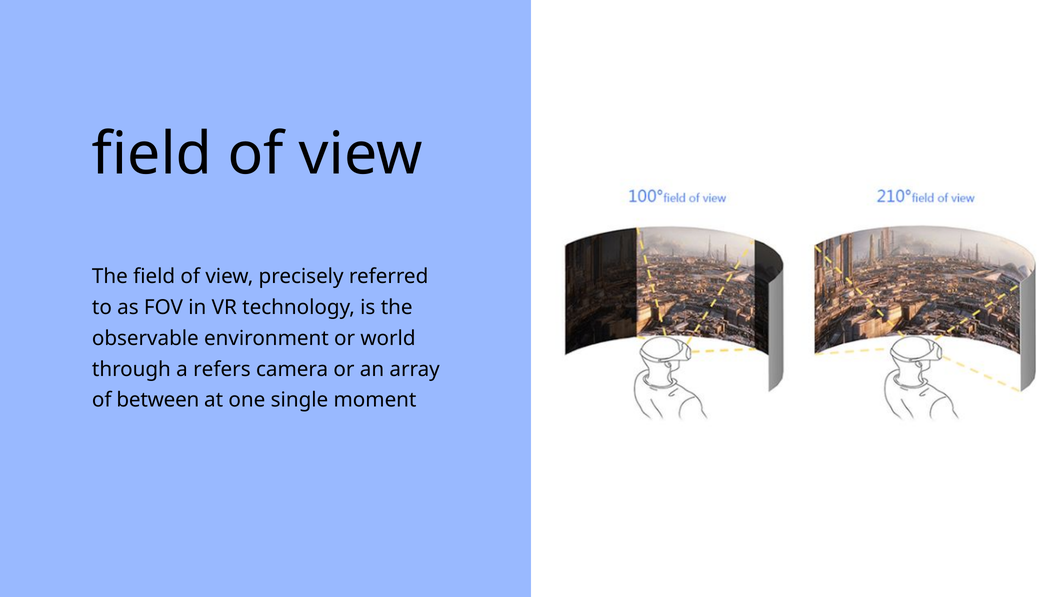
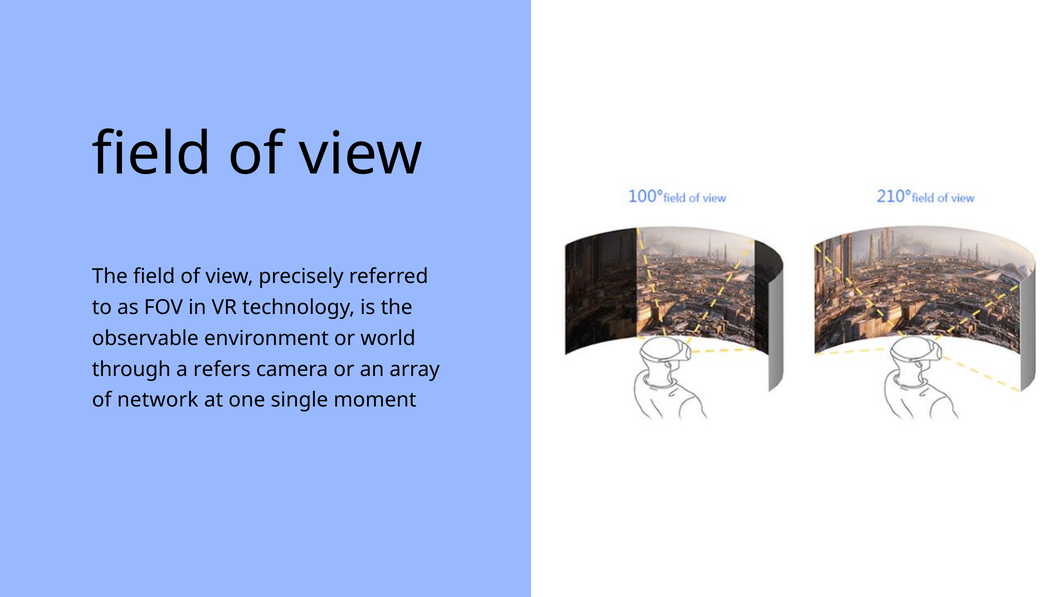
between: between -> network
